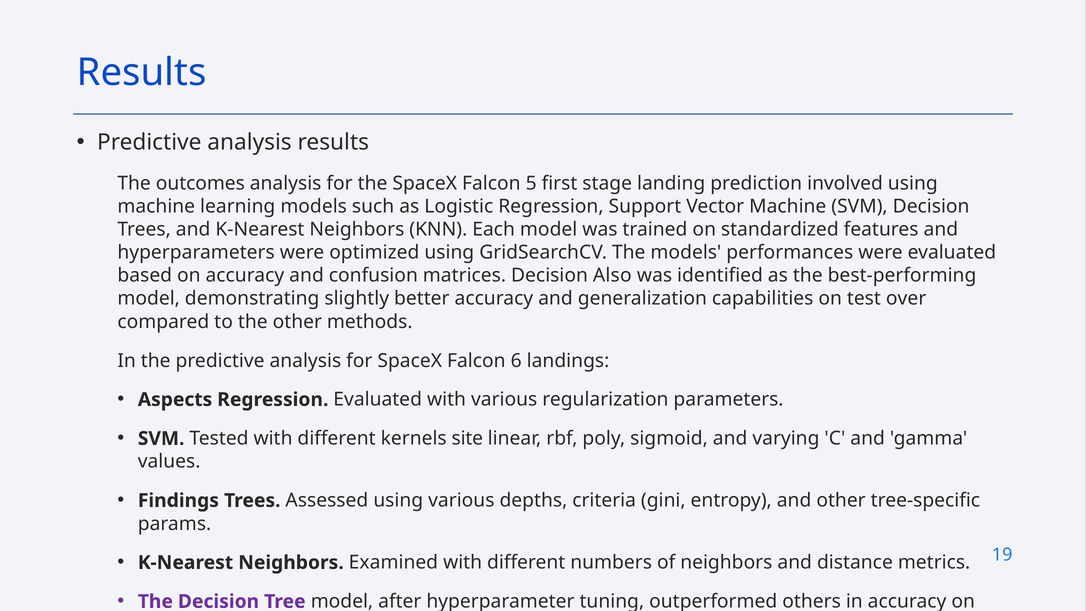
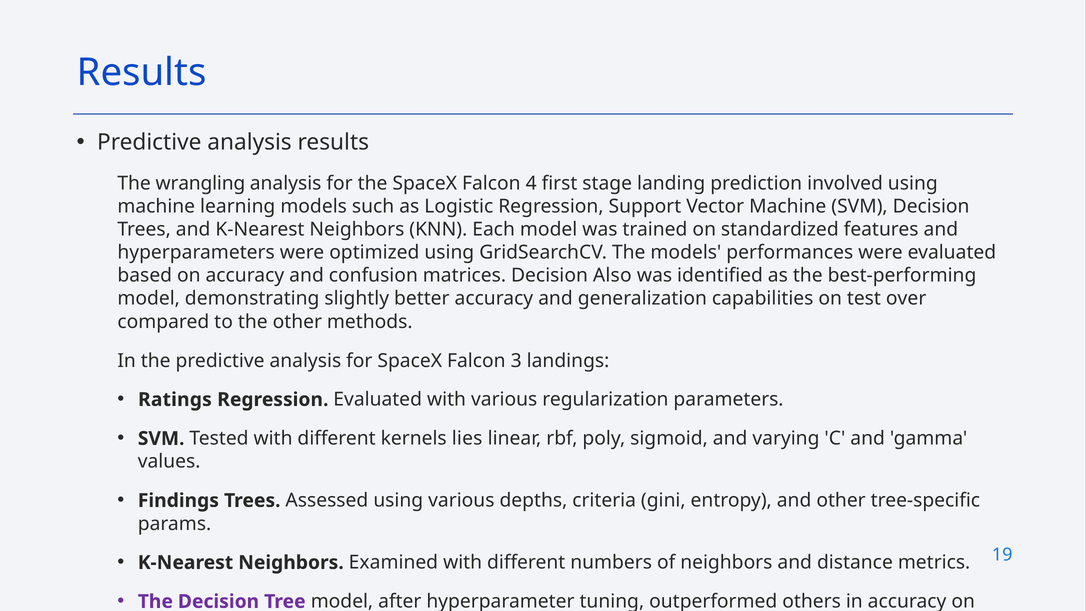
outcomes: outcomes -> wrangling
5: 5 -> 4
6: 6 -> 3
Aspects: Aspects -> Ratings
site: site -> lies
